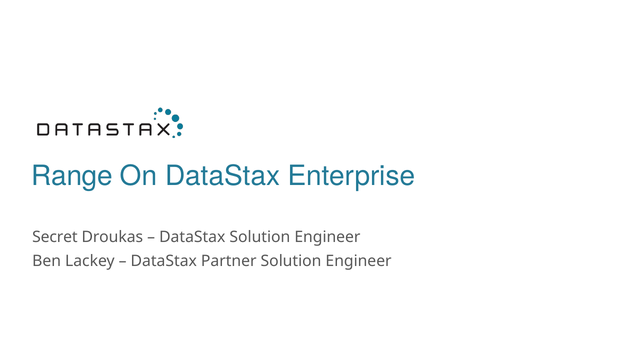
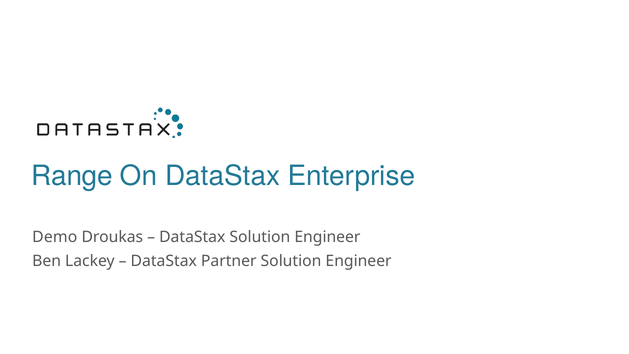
Secret: Secret -> Demo
